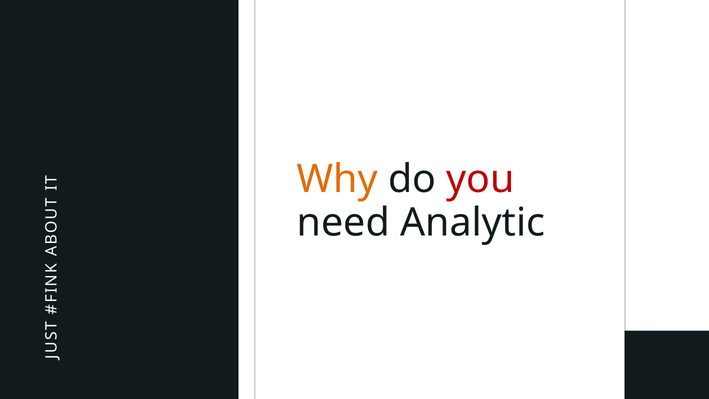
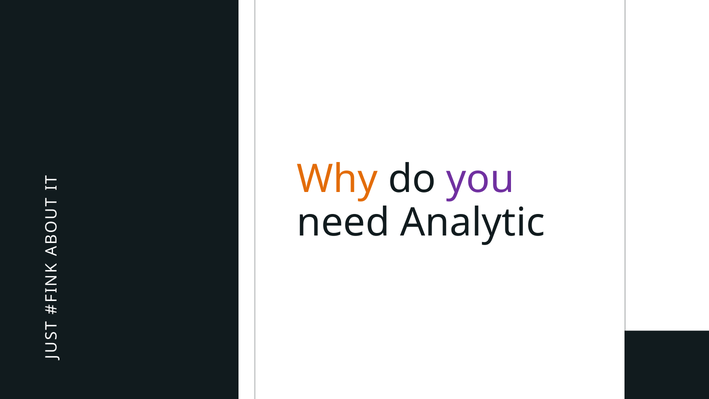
you colour: red -> purple
